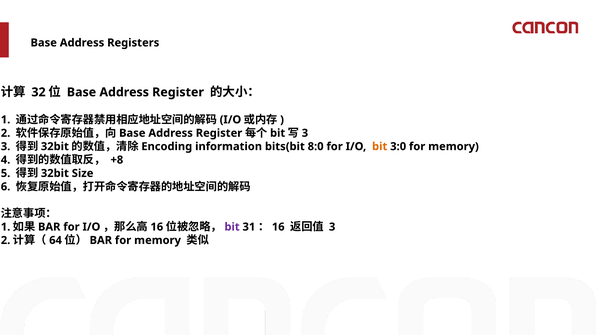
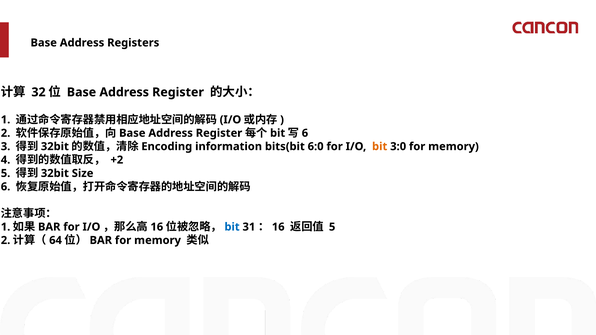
3 at (305, 133): 3 -> 6
8:0: 8:0 -> 6:0
+8: +8 -> +2
bit at (232, 227) colour: purple -> blue
3 at (332, 227): 3 -> 5
